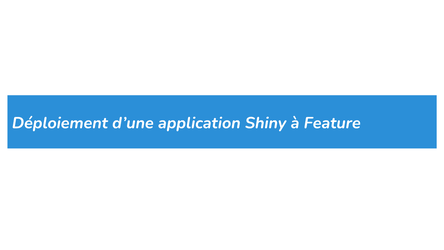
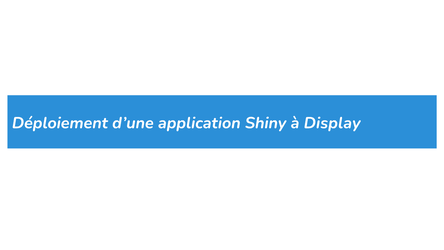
Feature: Feature -> Display
